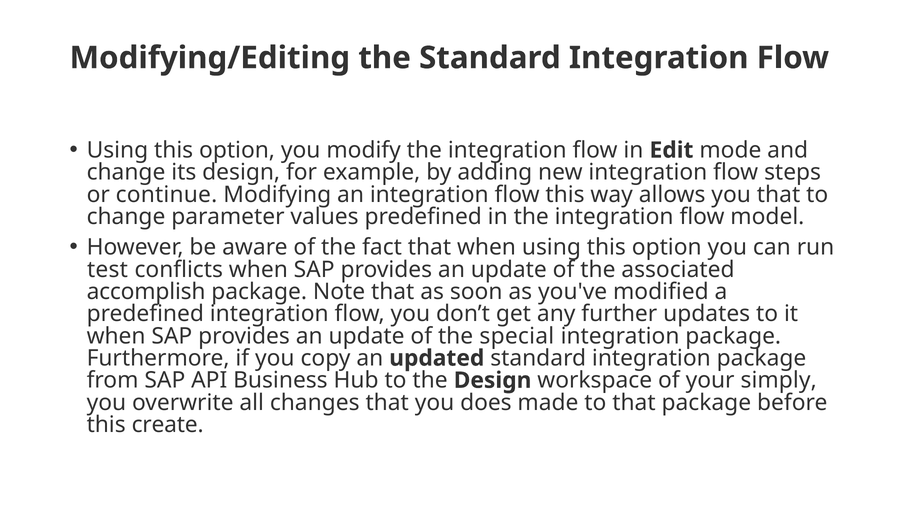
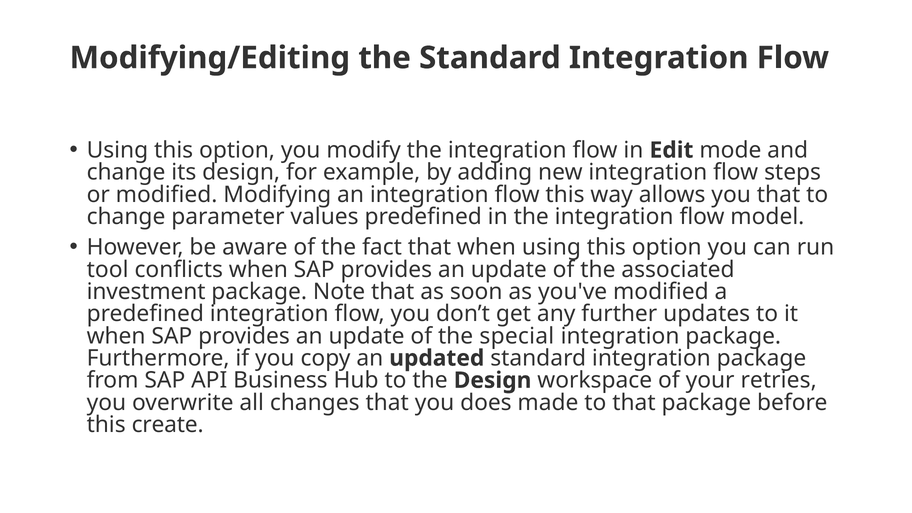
or continue: continue -> modified
test: test -> tool
accomplish: accomplish -> investment
simply: simply -> retries
